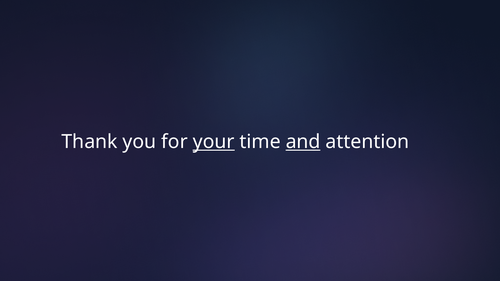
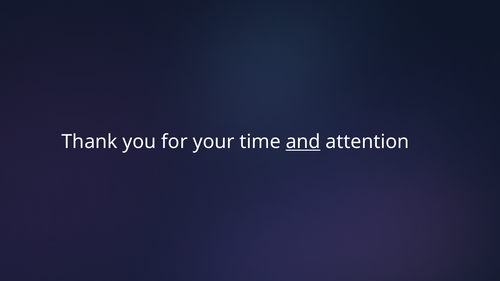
your underline: present -> none
